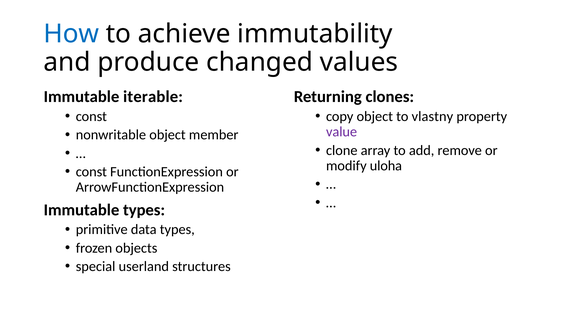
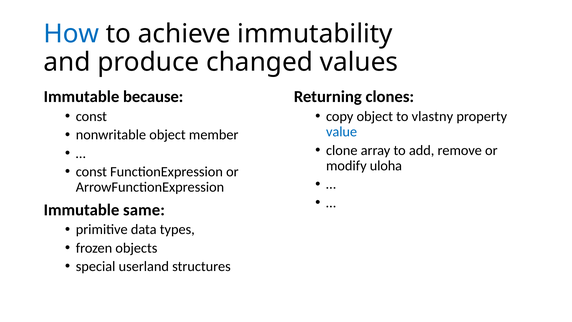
iterable: iterable -> because
value colour: purple -> blue
Immutable types: types -> same
